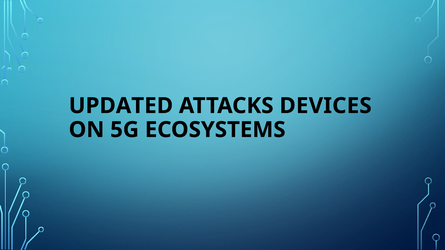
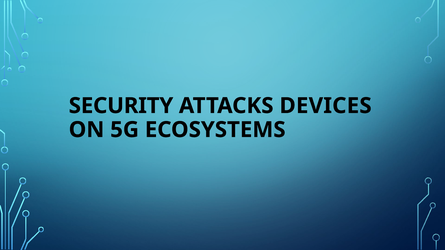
UPDATED: UPDATED -> SECURITY
